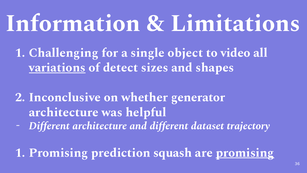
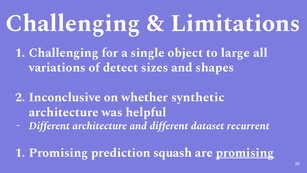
Information at (73, 23): Information -> Challenging
video: video -> large
variations underline: present -> none
generator: generator -> synthetic
trajectory: trajectory -> recurrent
